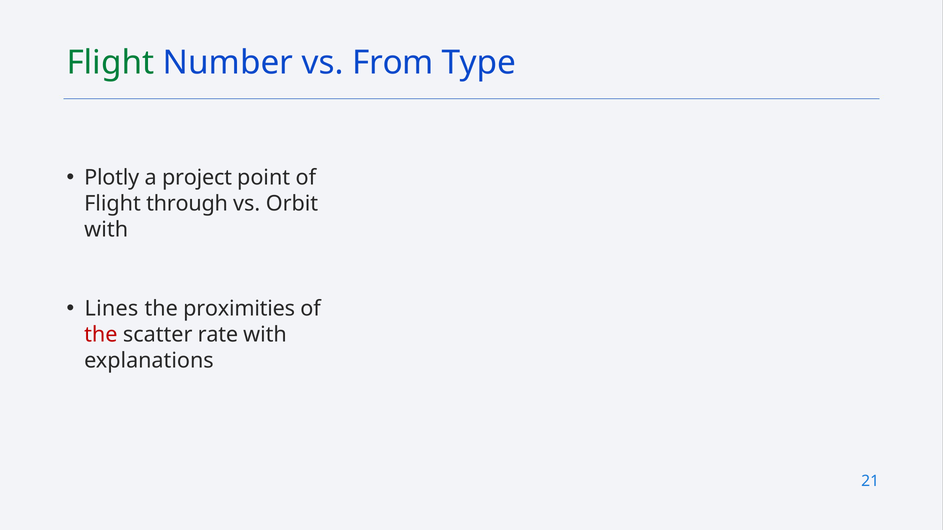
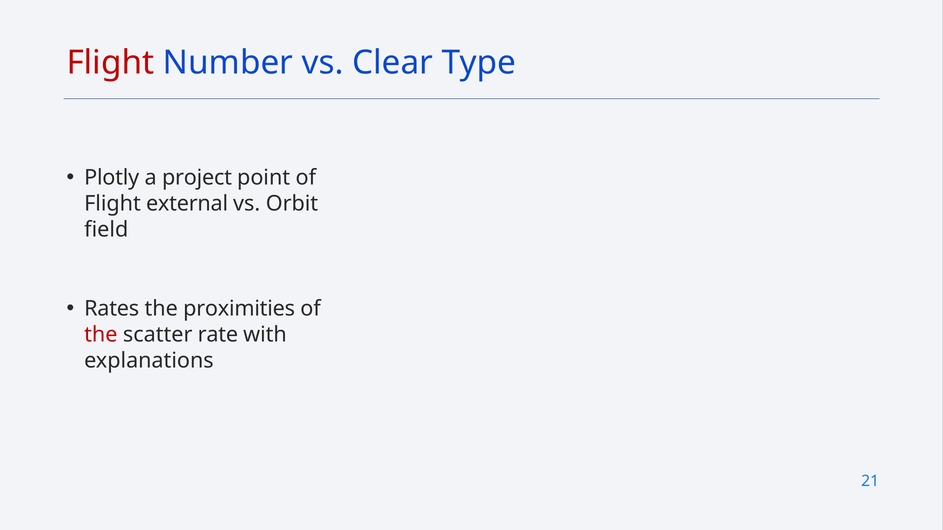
Flight at (110, 63) colour: green -> red
From: From -> Clear
through: through -> external
with at (106, 230): with -> field
Lines: Lines -> Rates
